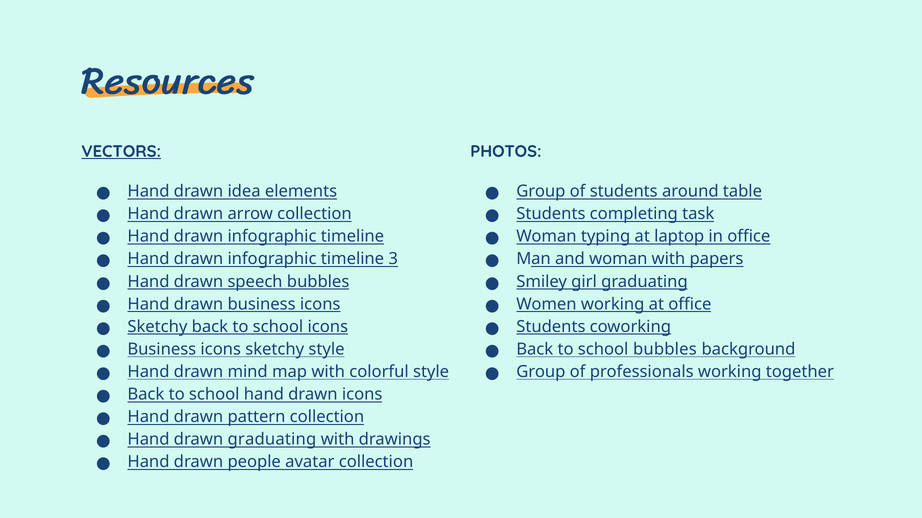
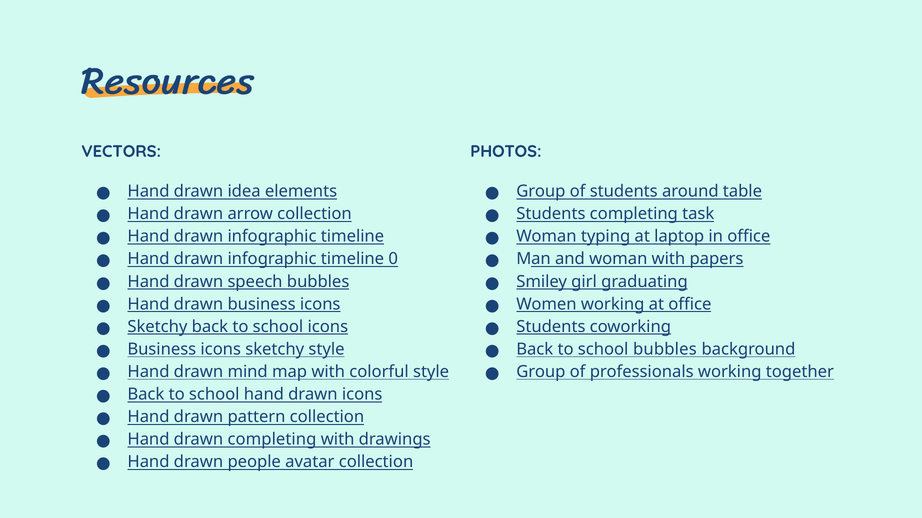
VECTORS underline: present -> none
3: 3 -> 0
drawn graduating: graduating -> completing
